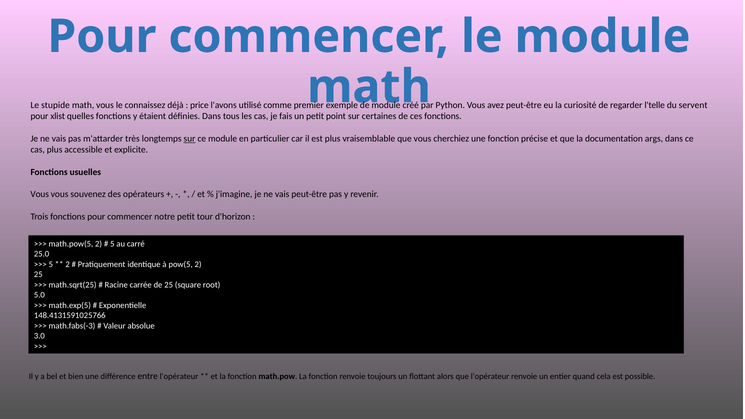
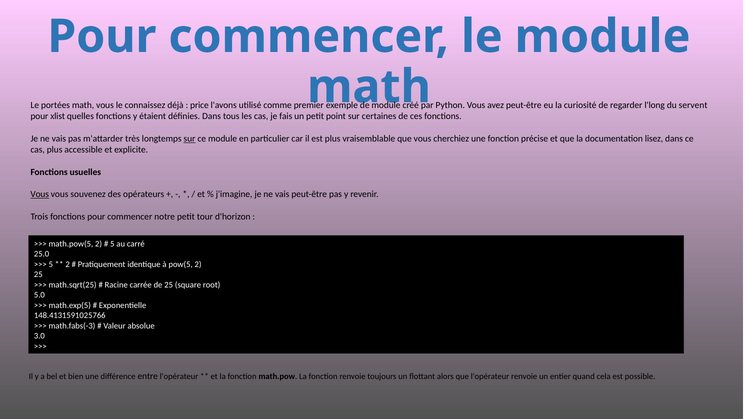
stupide: stupide -> portées
l'telle: l'telle -> l'long
args: args -> lisez
Vous at (40, 194) underline: none -> present
